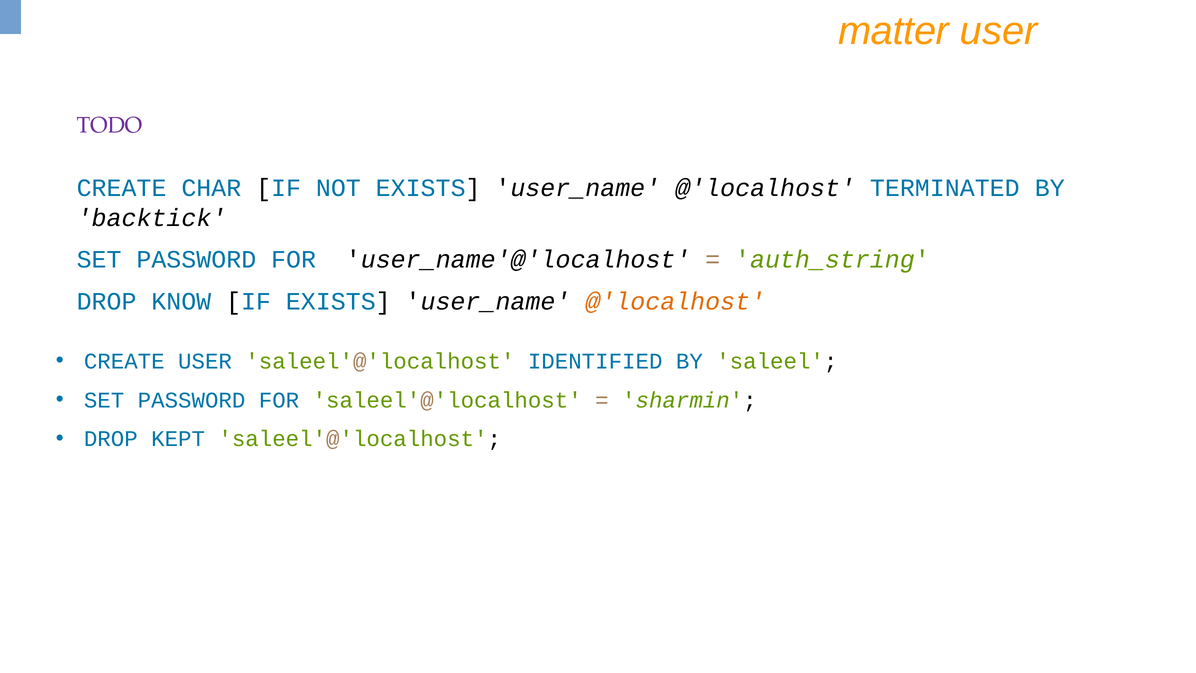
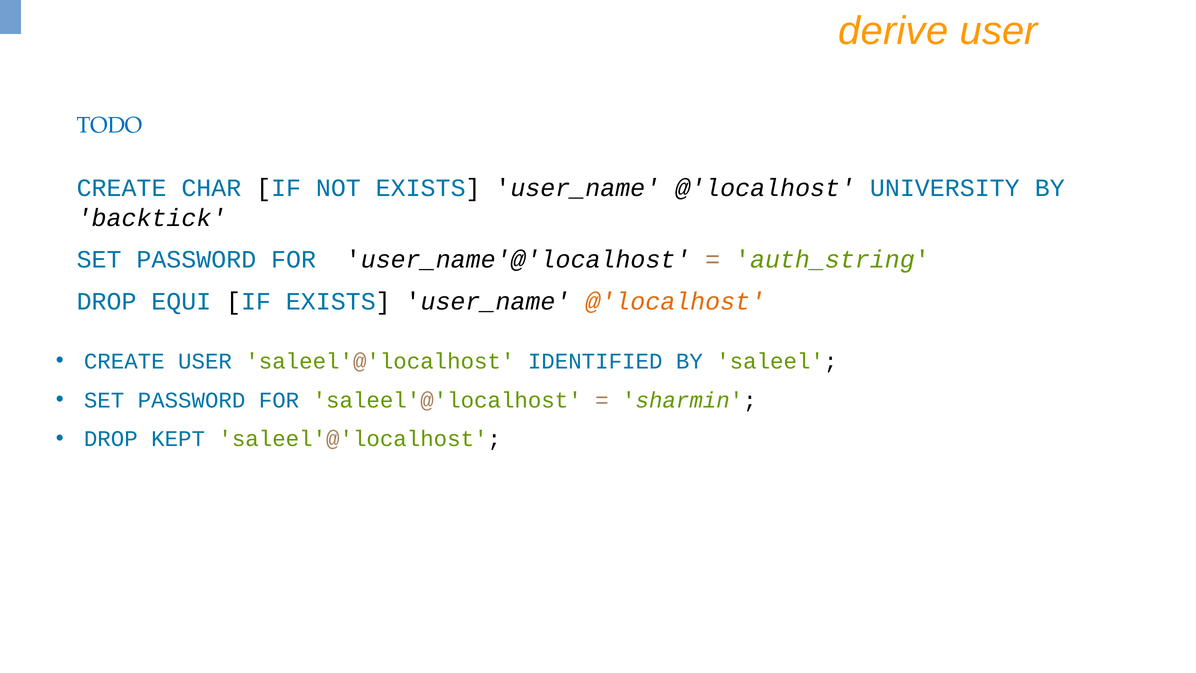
matter: matter -> derive
TODO colour: purple -> blue
TERMINATED: TERMINATED -> UNIVERSITY
KNOW: KNOW -> EQUI
